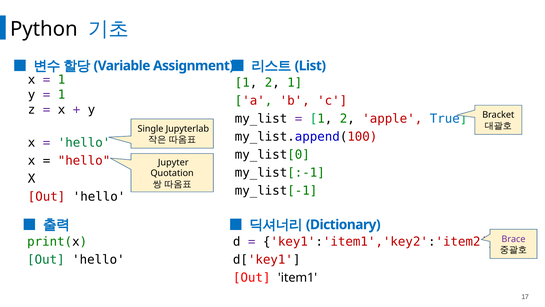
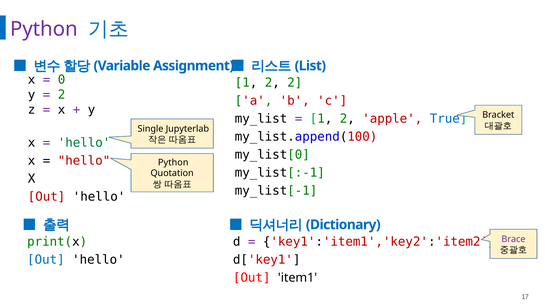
Python at (44, 29) colour: black -> purple
1 at (62, 80): 1 -> 0
2 1: 1 -> 2
1 at (62, 95): 1 -> 2
Jupyter at (173, 162): Jupyter -> Python
Out at (46, 259) colour: green -> blue
